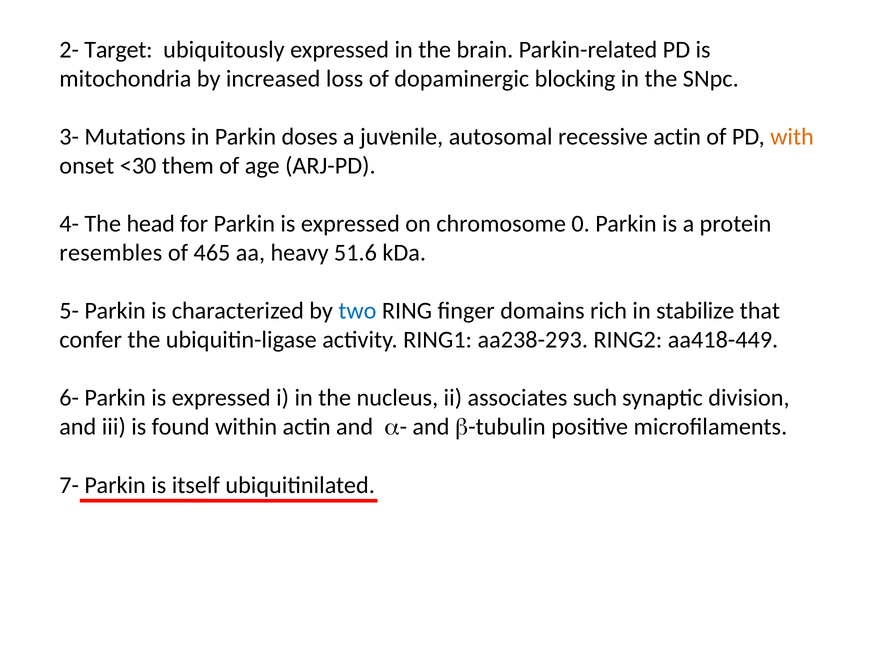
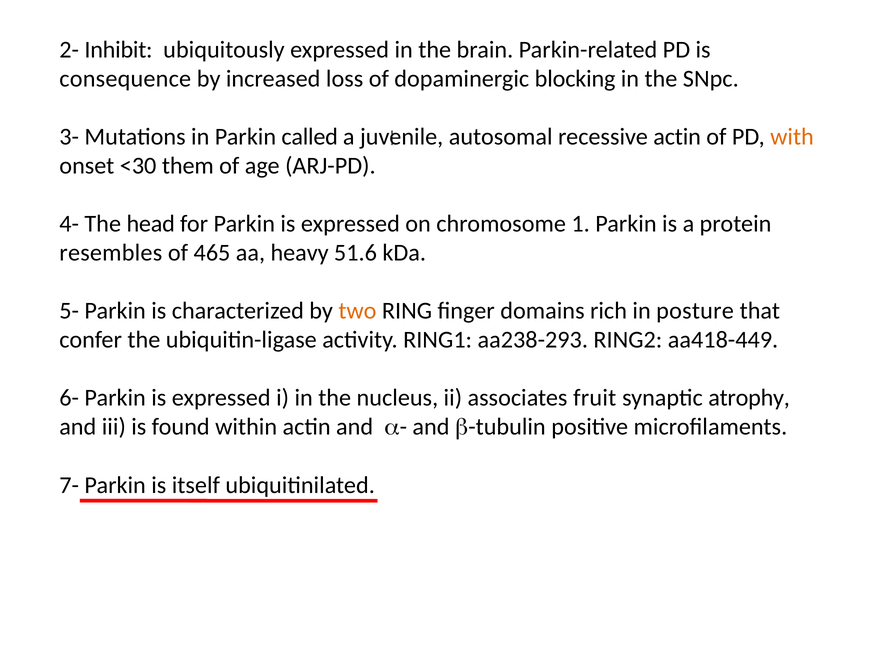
Target: Target -> Inhibit
mitochondria: mitochondria -> consequence
doses: doses -> called
0: 0 -> 1
two colour: blue -> orange
stabilize: stabilize -> posture
such: such -> fruit
division: division -> atrophy
